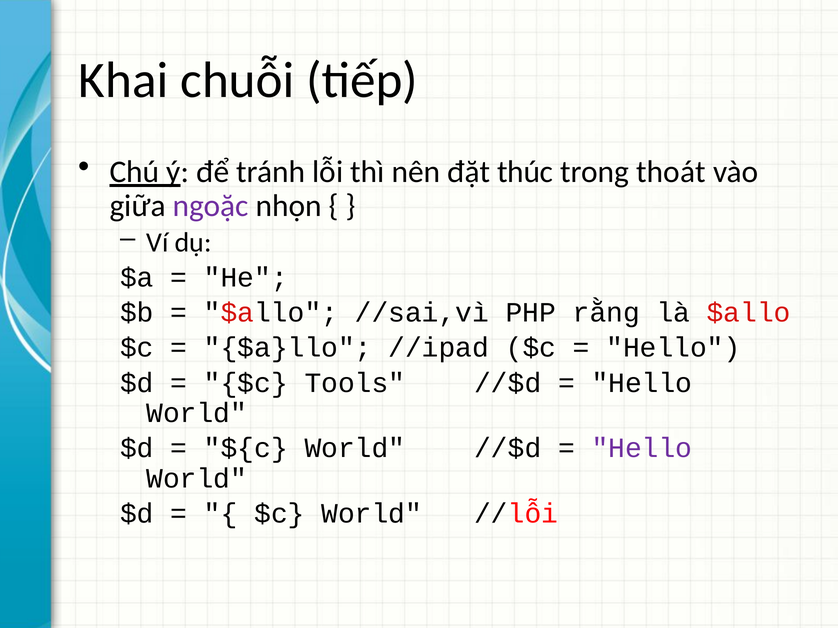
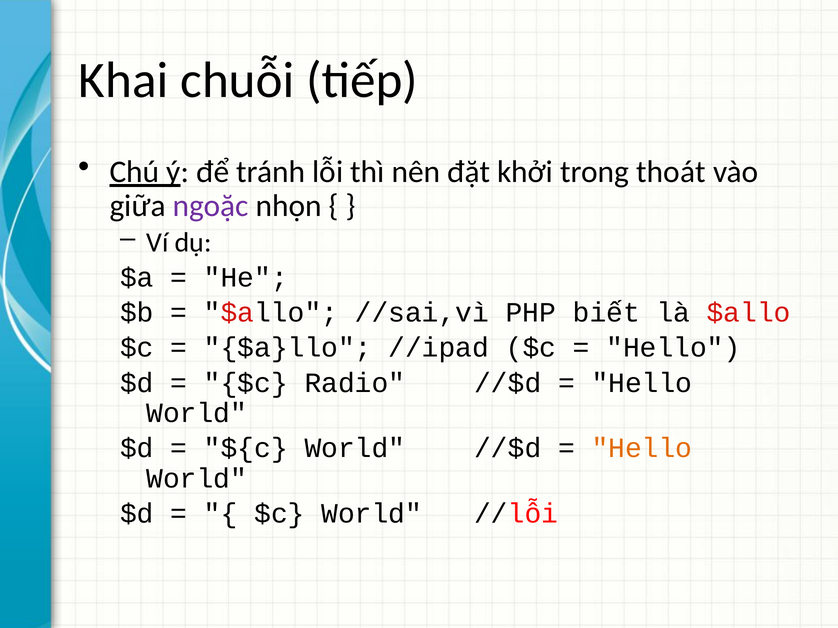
thúc: thúc -> khởi
rằng: rằng -> biết
Tools: Tools -> Radio
Hello at (642, 449) colour: purple -> orange
